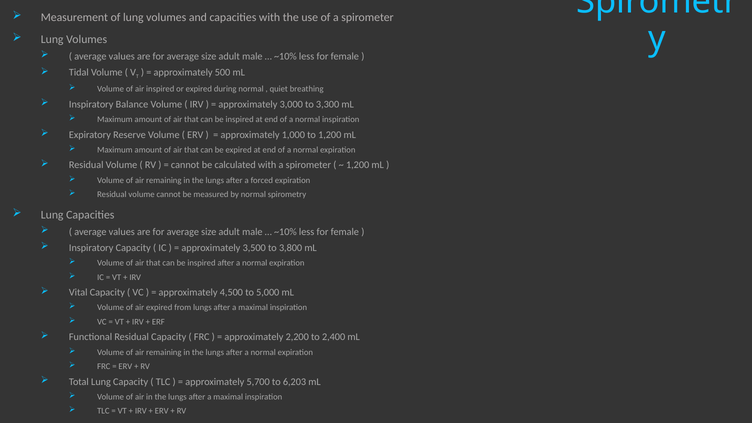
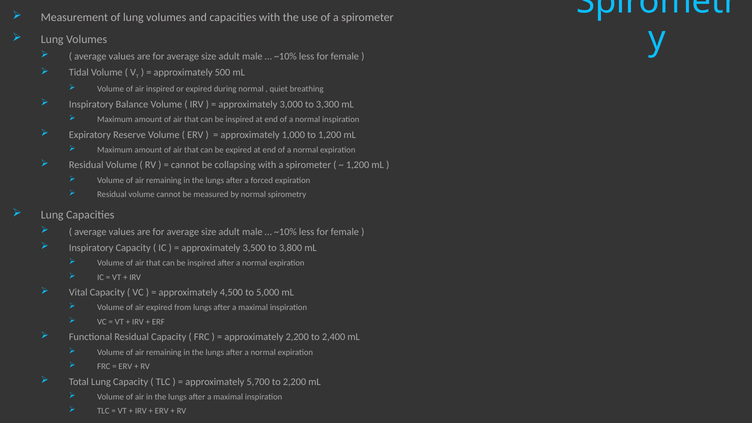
calculated: calculated -> collapsing
to 6,203: 6,203 -> 2,200
